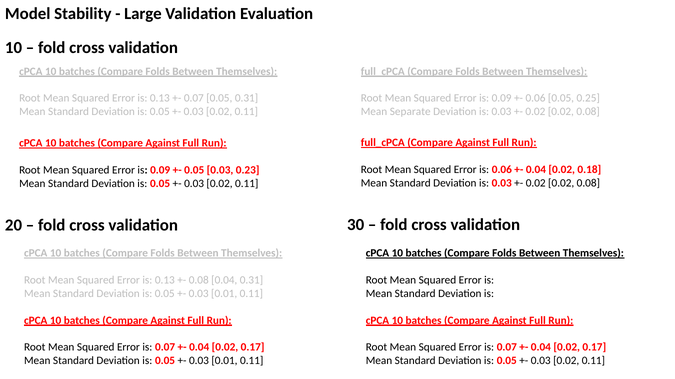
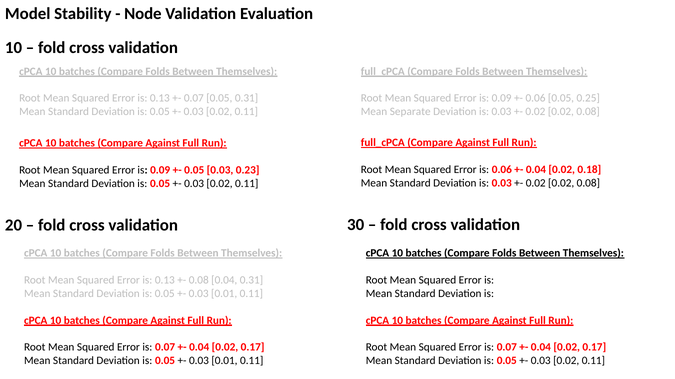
Large: Large -> Node
